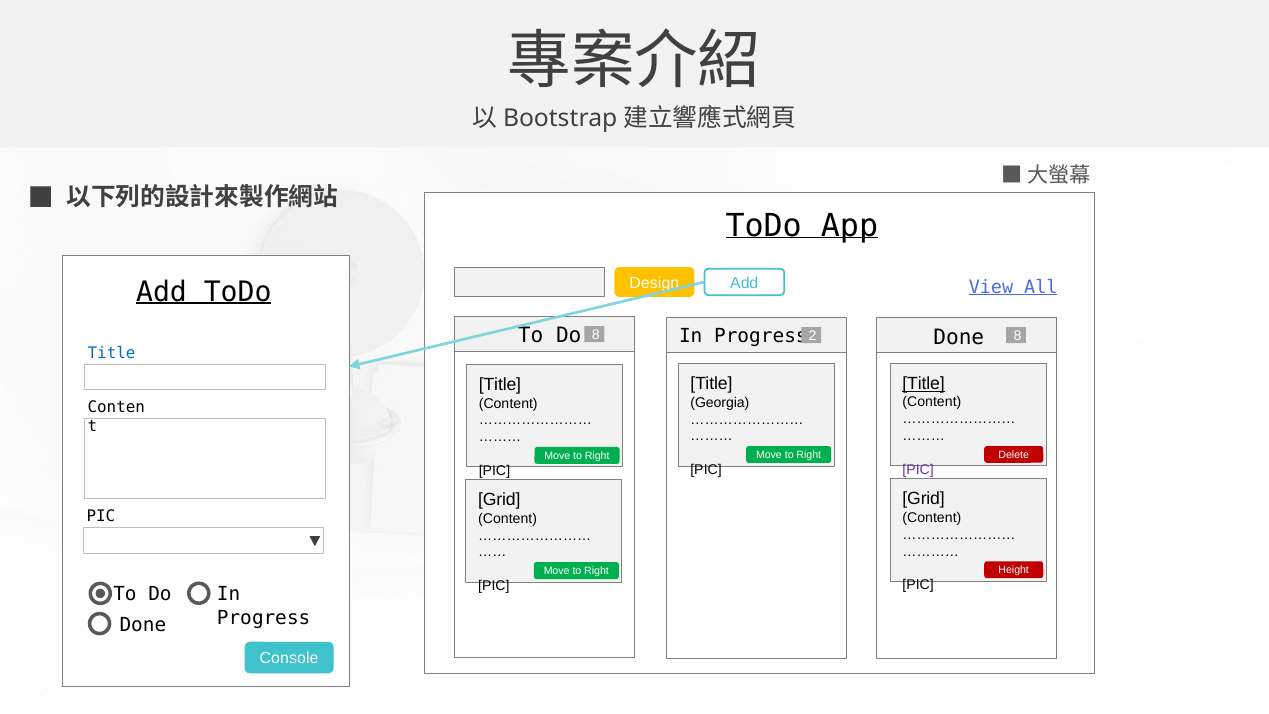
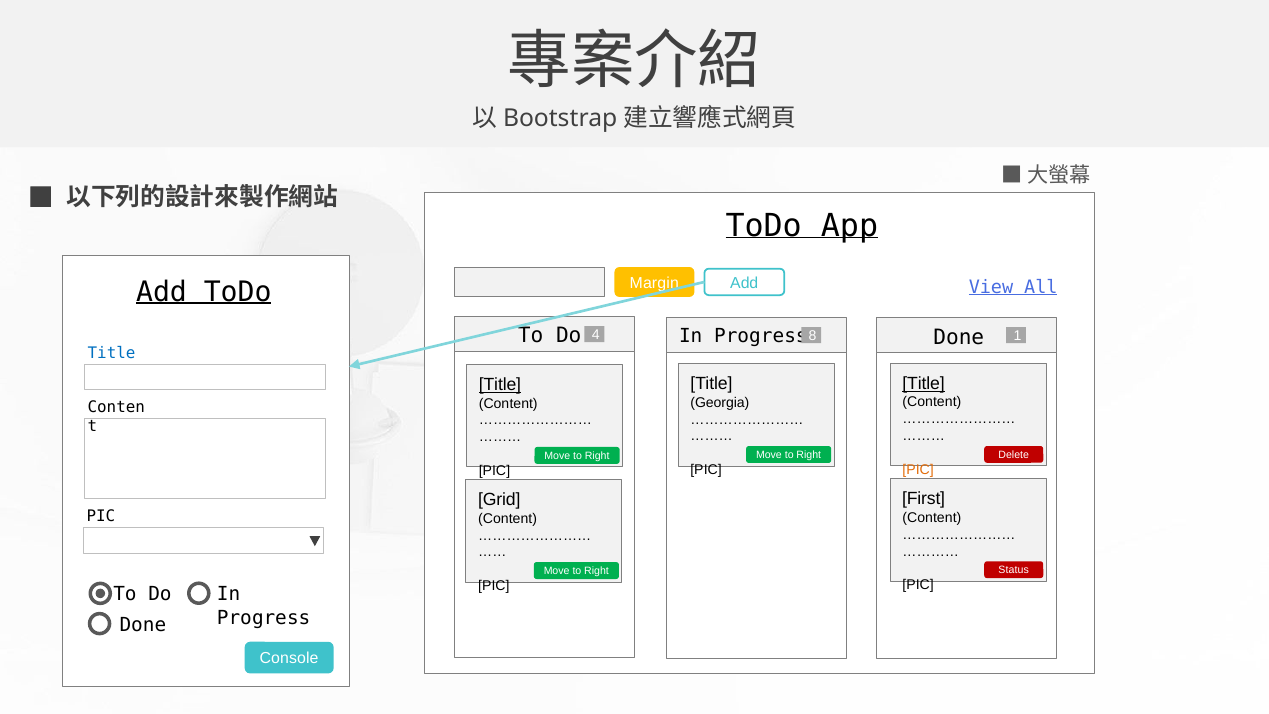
Design: Design -> Margin
Do 8: 8 -> 4
2: 2 -> 8
Done 8: 8 -> 1
Title at (500, 384) underline: none -> present
PIC at (918, 470) colour: purple -> orange
Grid at (924, 499): Grid -> First
Height: Height -> Status
